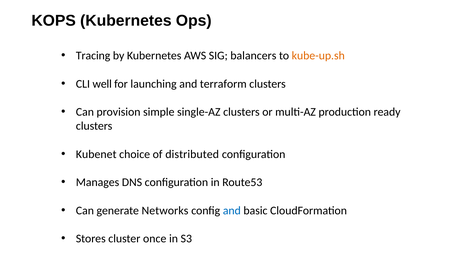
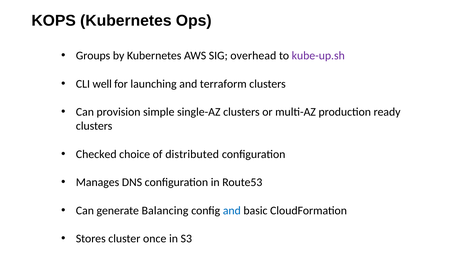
Tracing: Tracing -> Groups
balancers: balancers -> overhead
kube-up.sh colour: orange -> purple
Kubenet: Kubenet -> Checked
Networks: Networks -> Balancing
